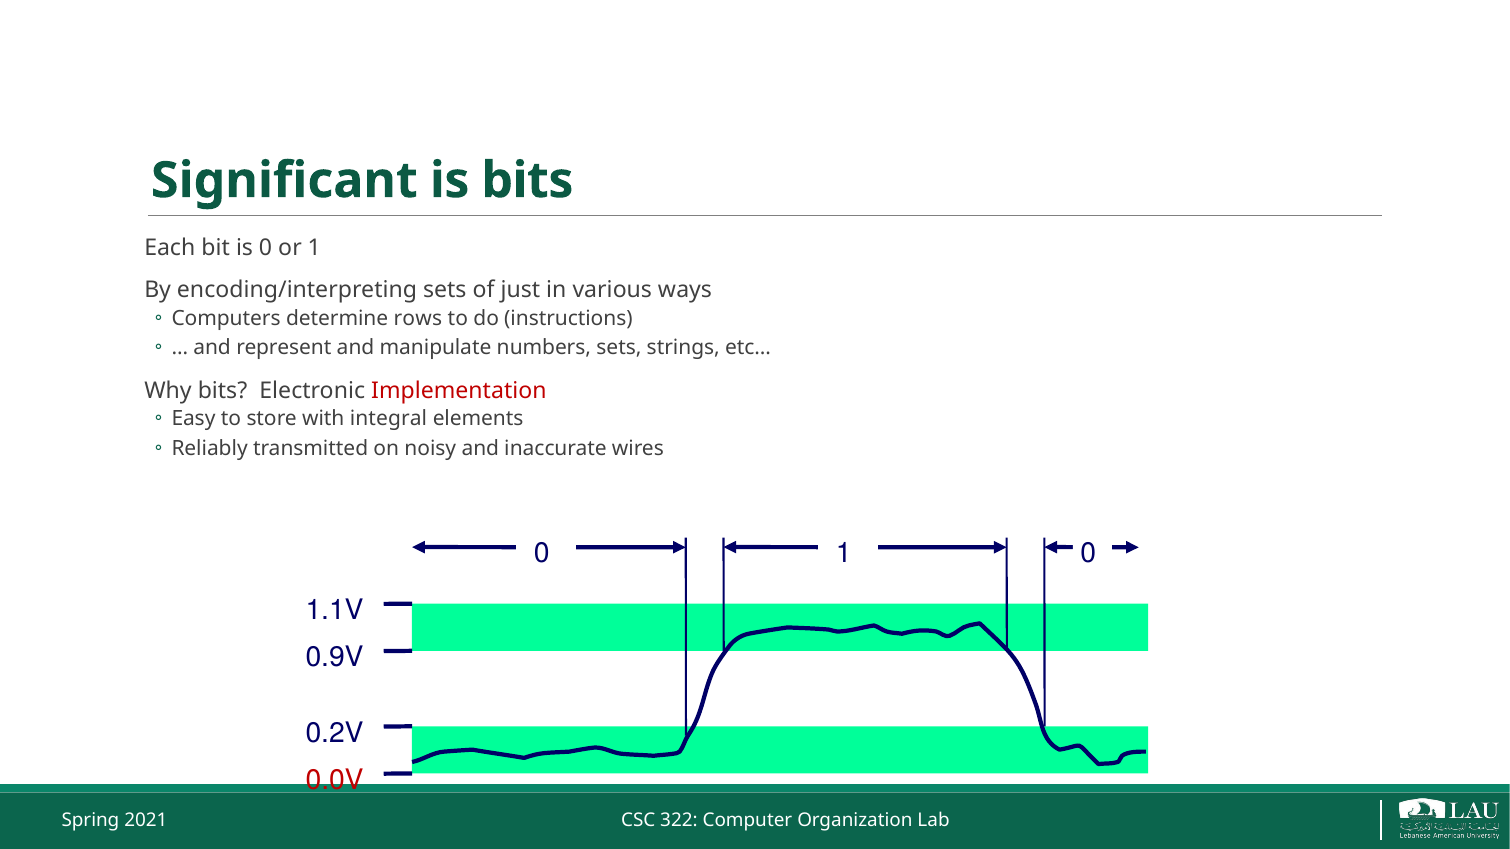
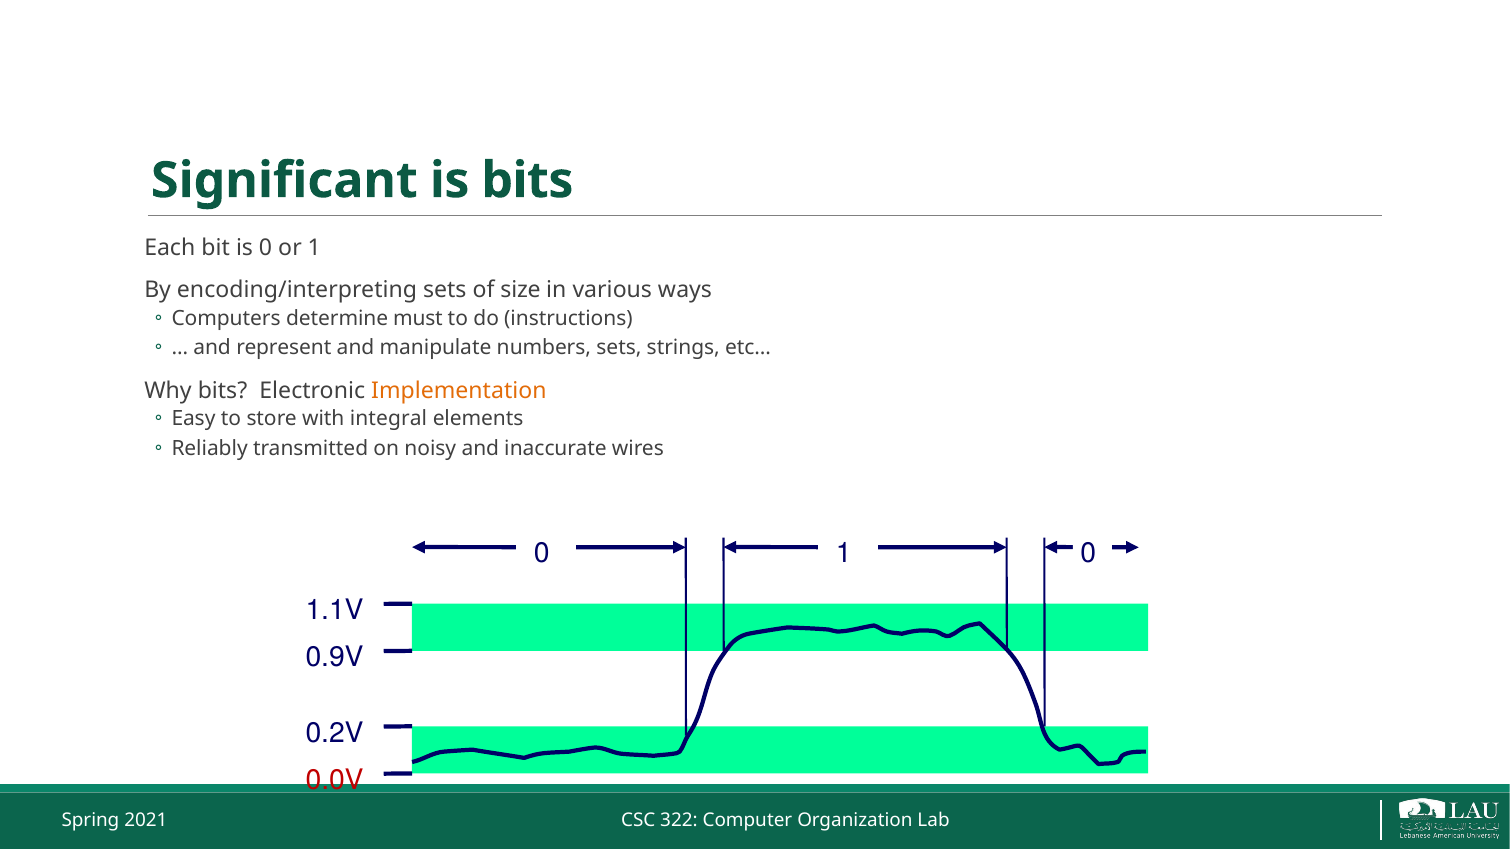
just: just -> size
rows: rows -> must
Implementation colour: red -> orange
